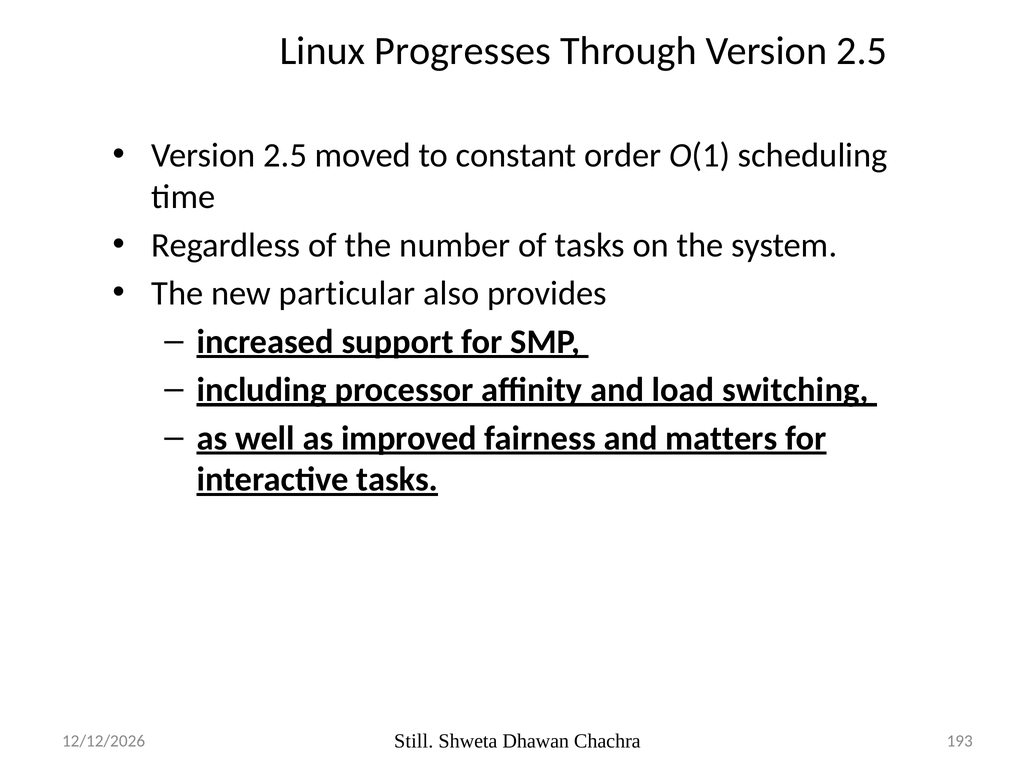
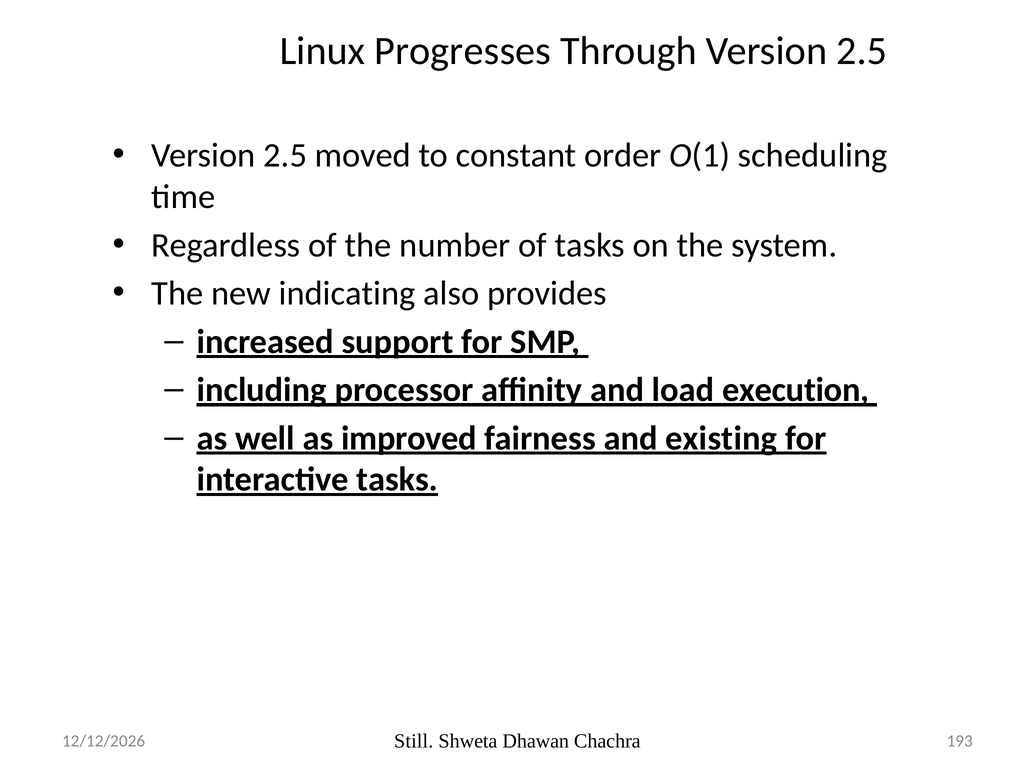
particular: particular -> indicating
switching: switching -> execution
matters: matters -> existing
